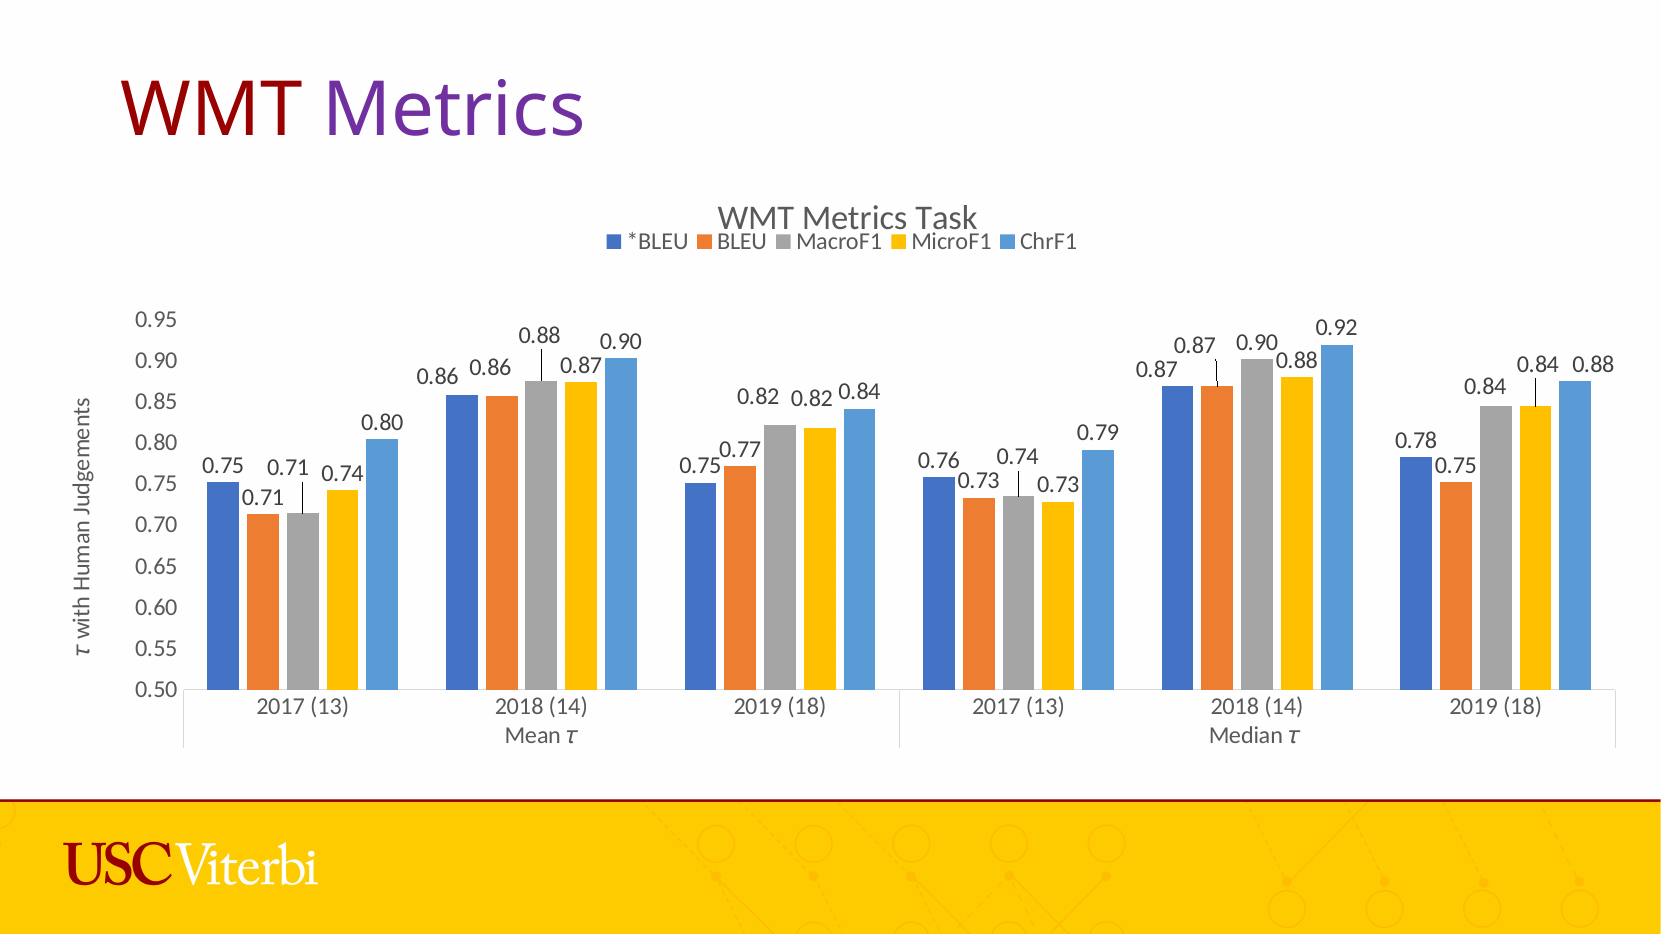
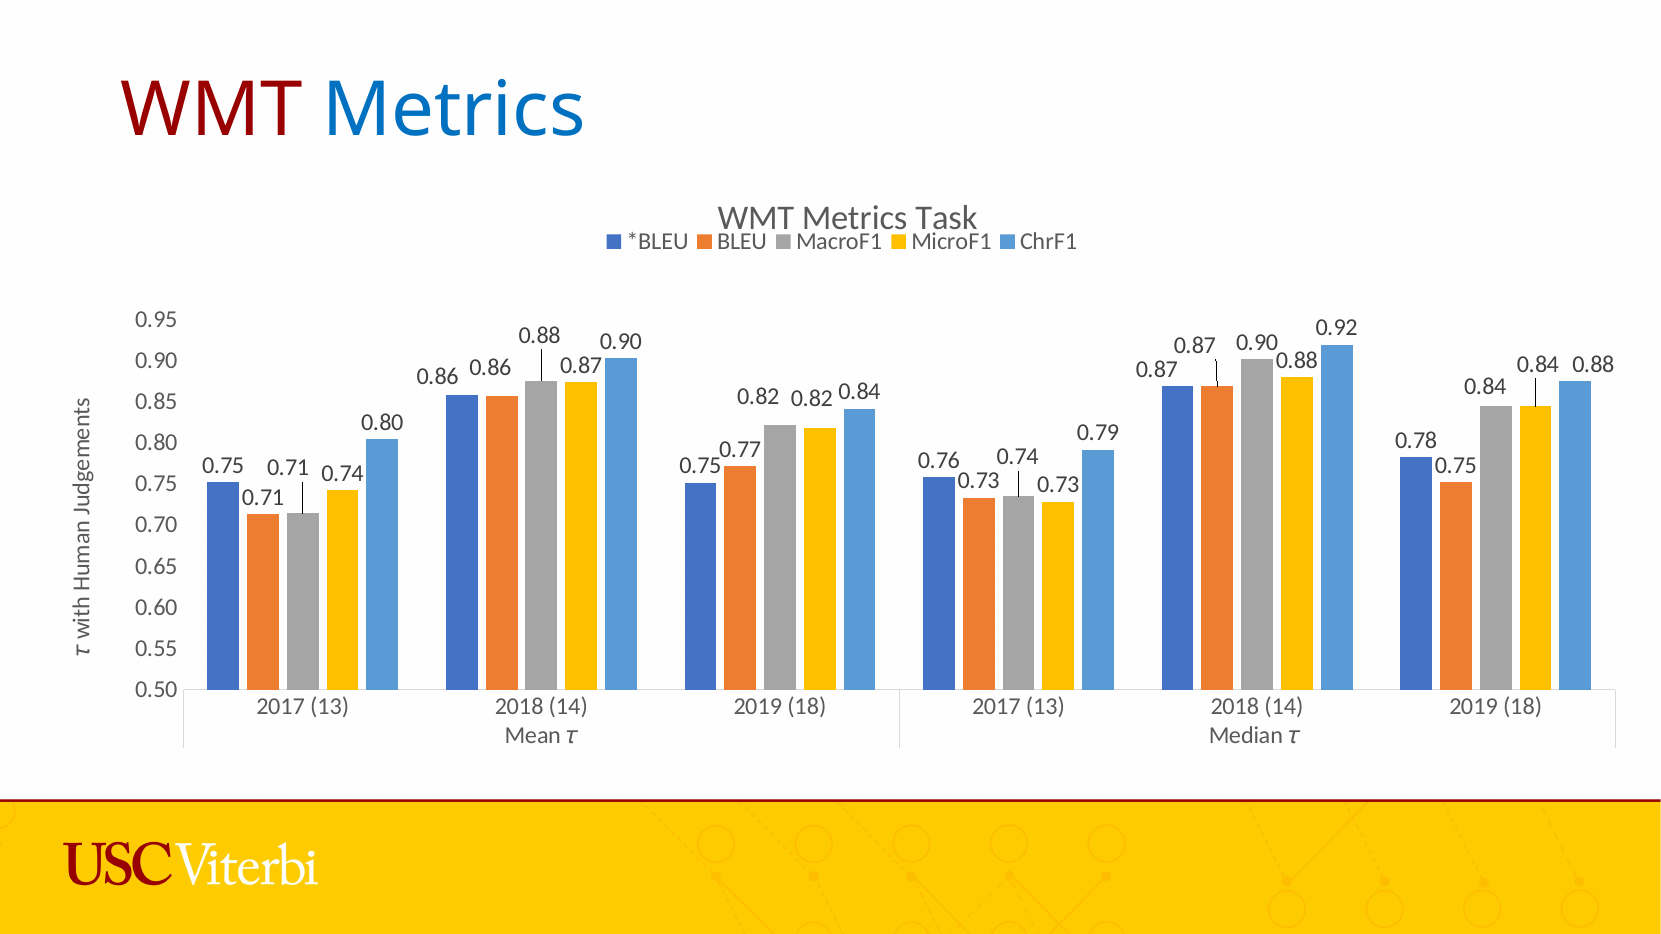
Metrics at (454, 110) colour: purple -> blue
